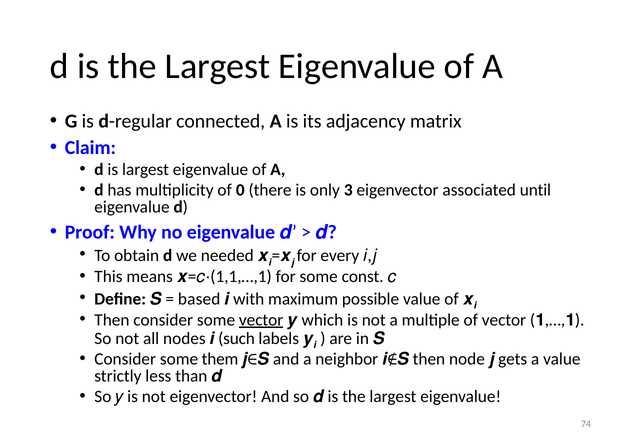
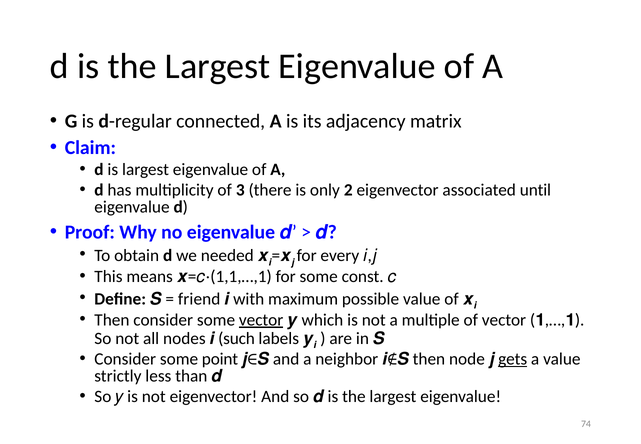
0: 0 -> 3
3: 3 -> 2
based: based -> friend
them: them -> point
gets underline: none -> present
